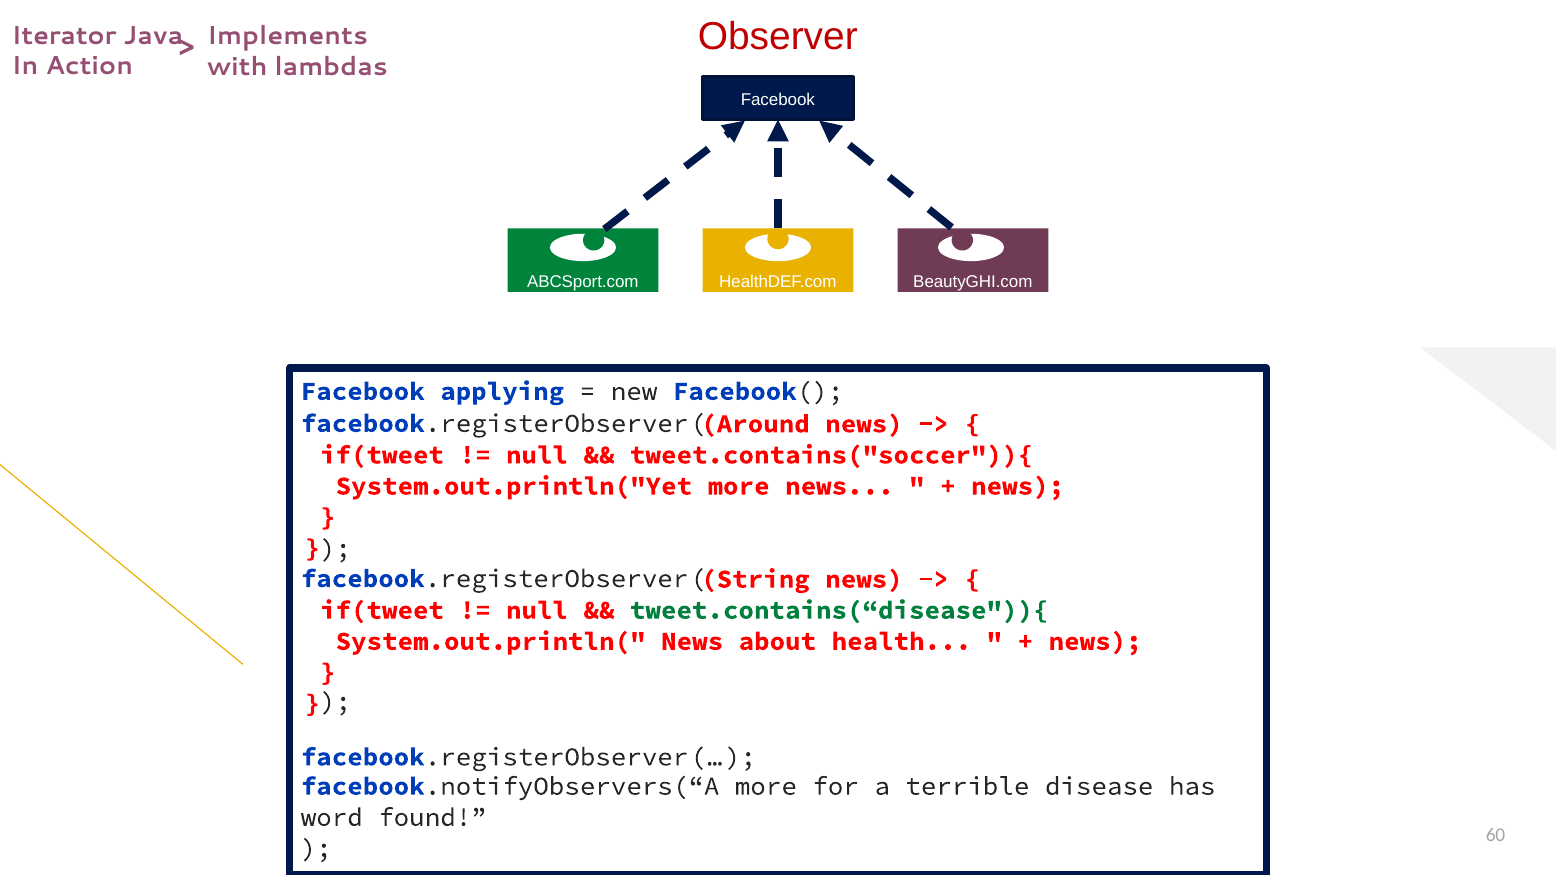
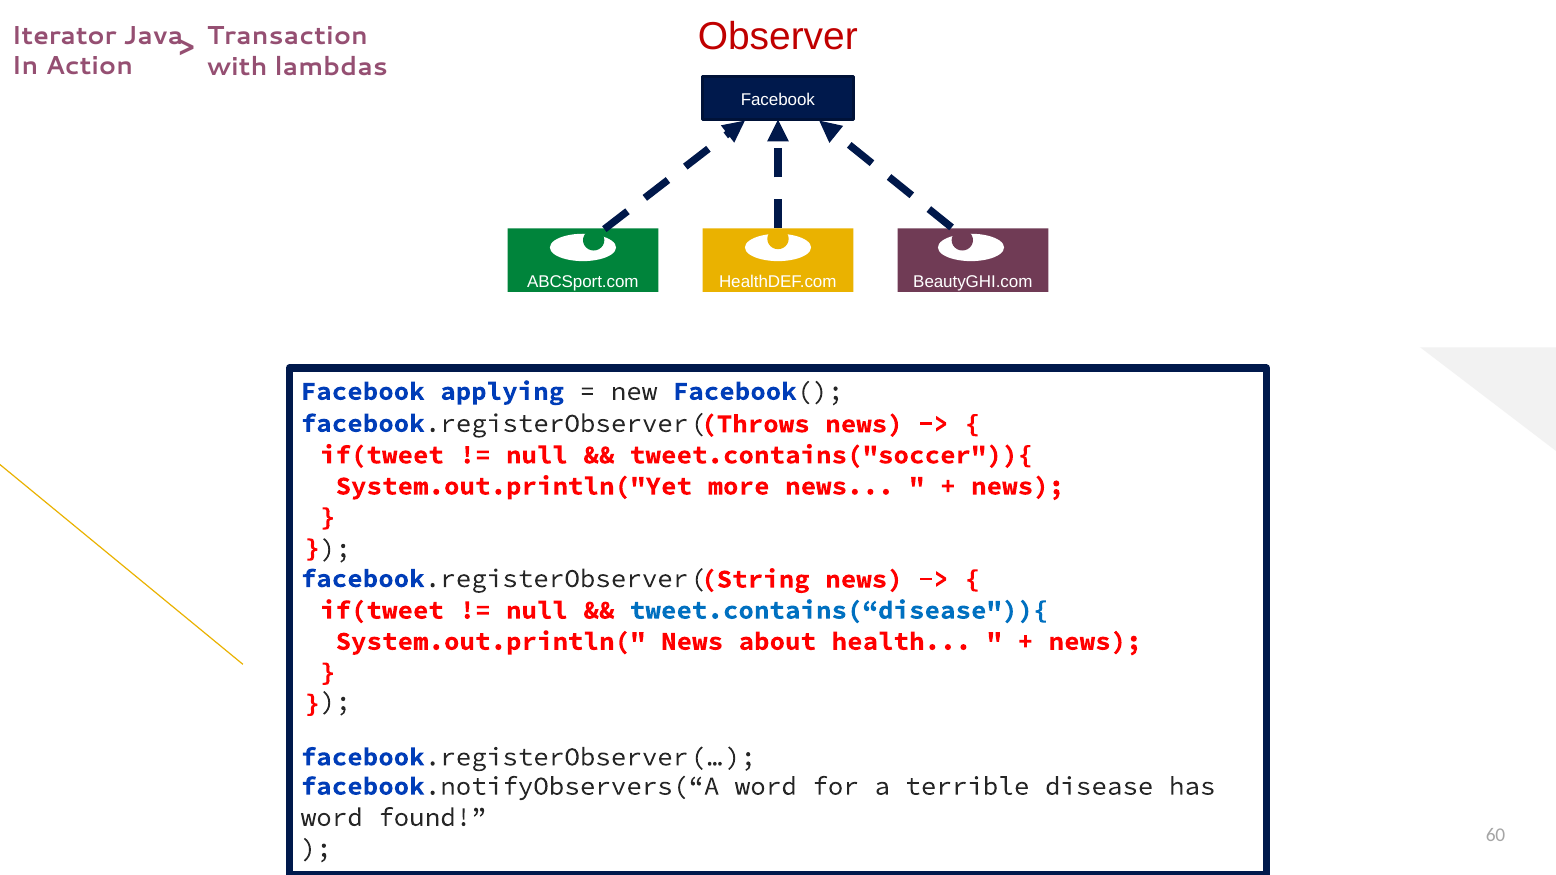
Implements: Implements -> Transaction
Around: Around -> Throws
tweet.contains(“disease")){ colour: green -> blue
facebook.notifyObservers(“A more: more -> word
